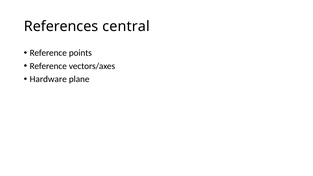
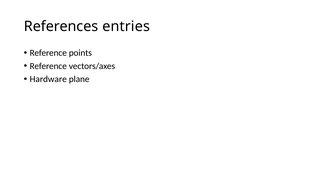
central: central -> entries
